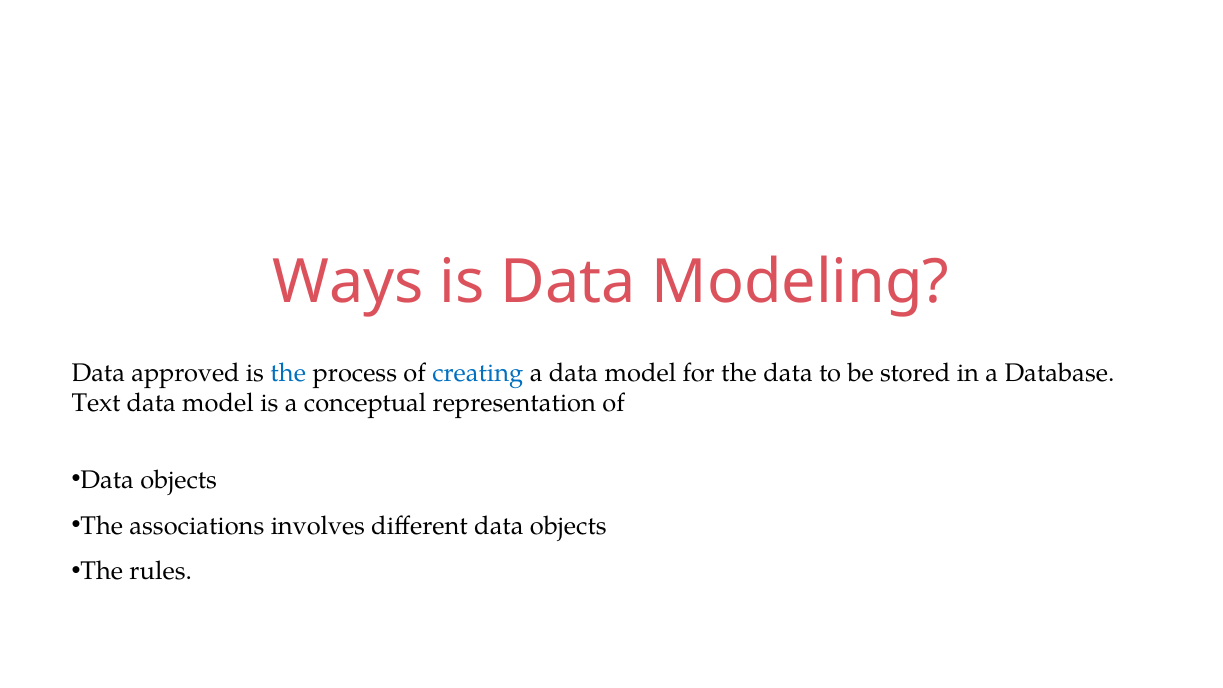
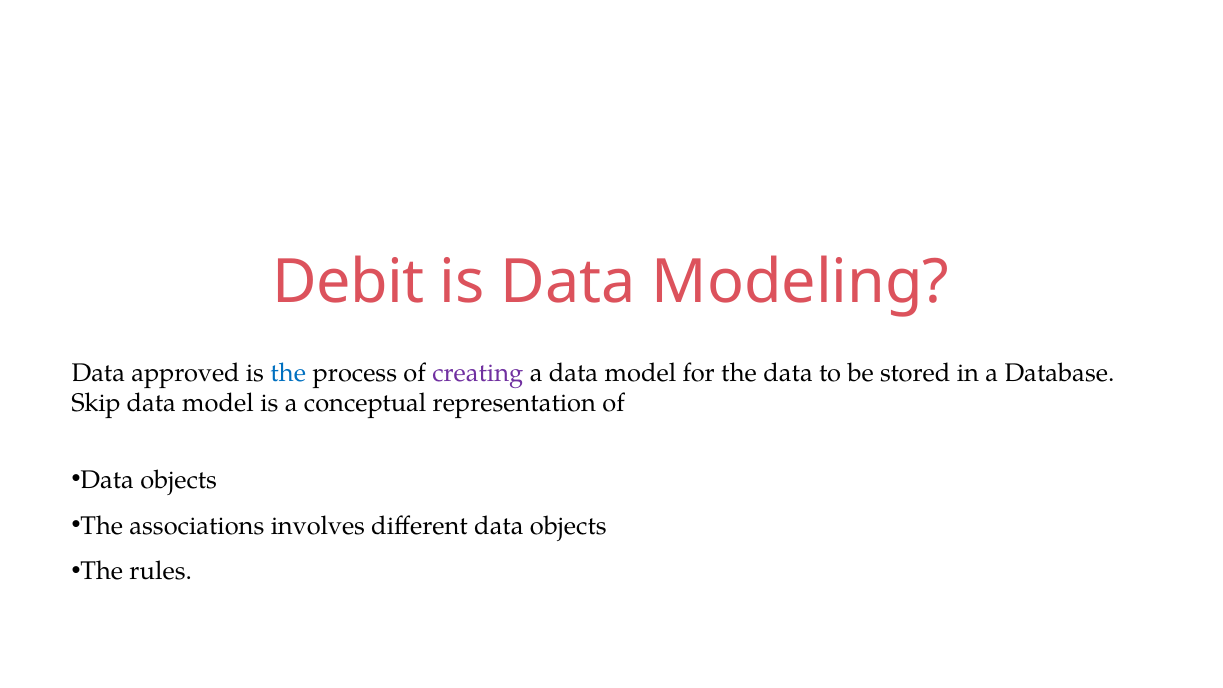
Ways: Ways -> Debit
creating colour: blue -> purple
Text: Text -> Skip
